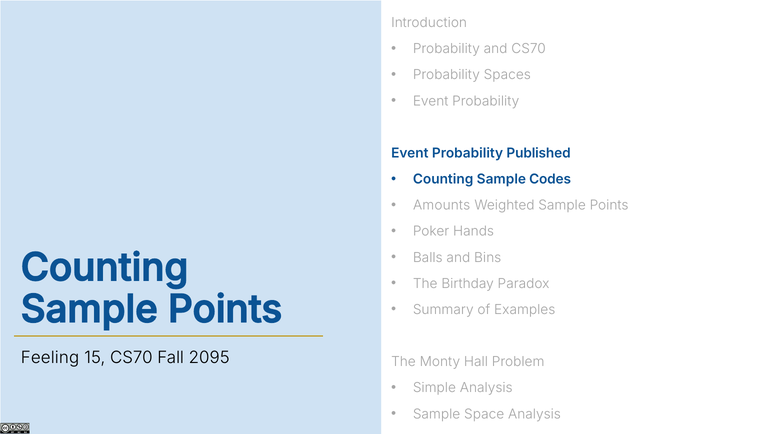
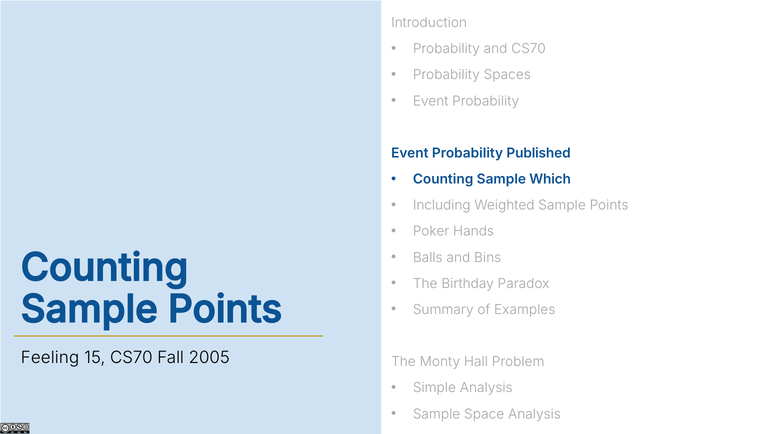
Codes: Codes -> Which
Amounts: Amounts -> Including
2095: 2095 -> 2005
